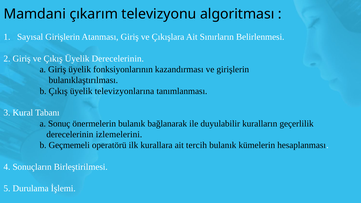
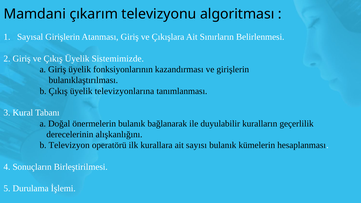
Üyelik Derecelerinin: Derecelerinin -> Sistemimizde
Sonuç: Sonuç -> Doğal
izlemelerini: izlemelerini -> alışkanlığını
Geçmemeli: Geçmemeli -> Televizyon
tercih: tercih -> sayısı
